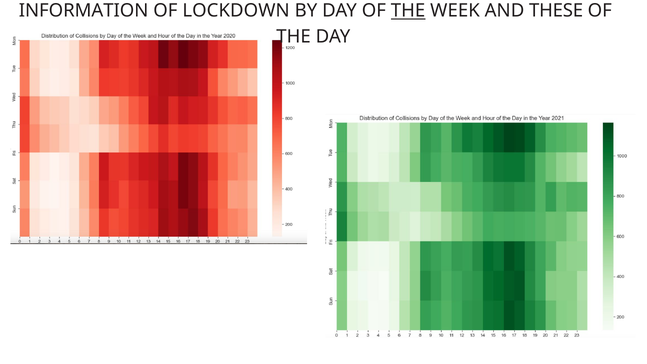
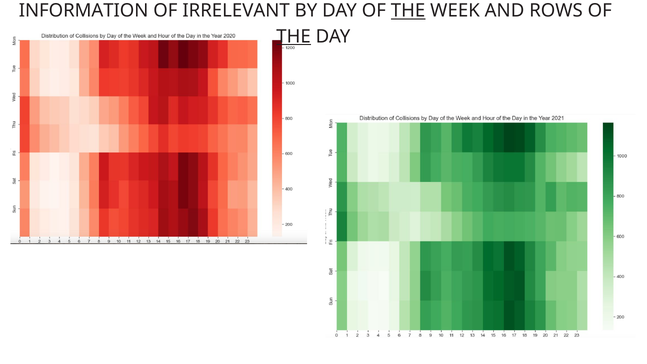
LOCKDOWN: LOCKDOWN -> IRRELEVANT
THESE: THESE -> ROWS
THE at (294, 36) underline: none -> present
